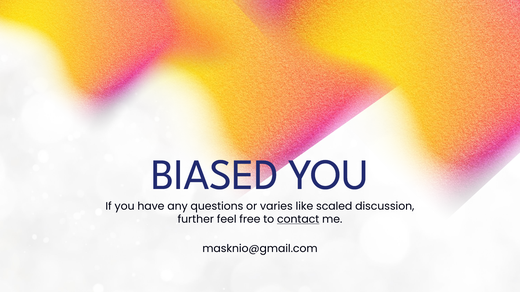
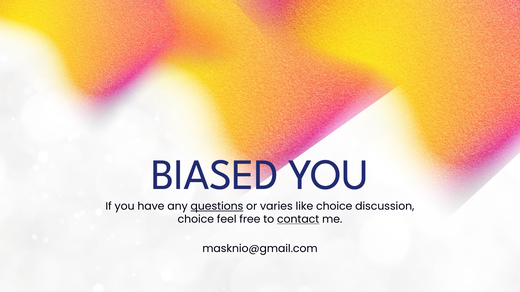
questions underline: none -> present
like scaled: scaled -> choice
further at (196, 220): further -> choice
